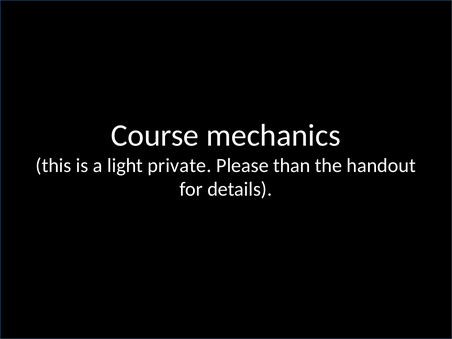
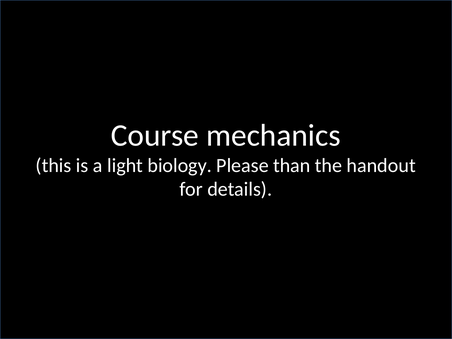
private: private -> biology
